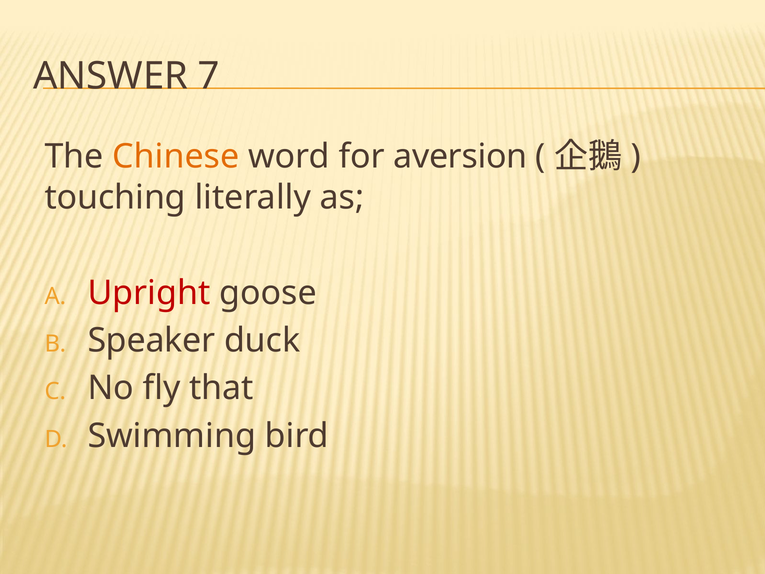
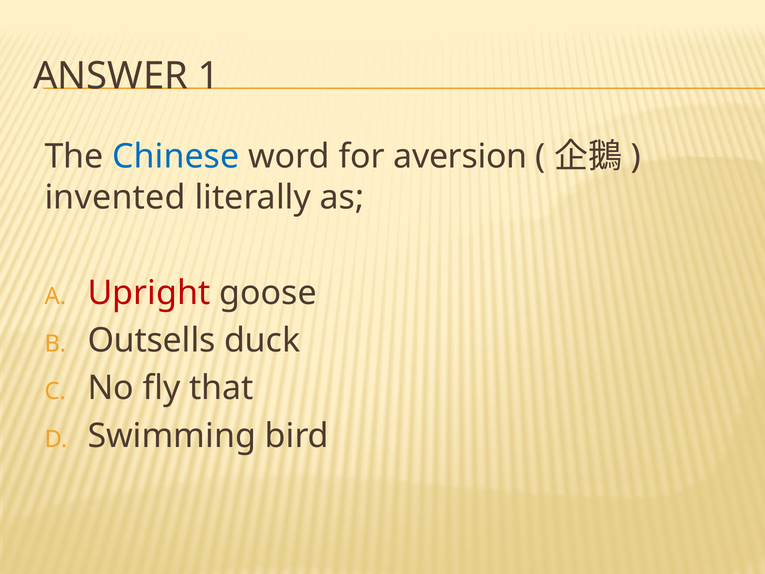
7: 7 -> 1
Chinese colour: orange -> blue
touching: touching -> invented
Speaker: Speaker -> Outsells
